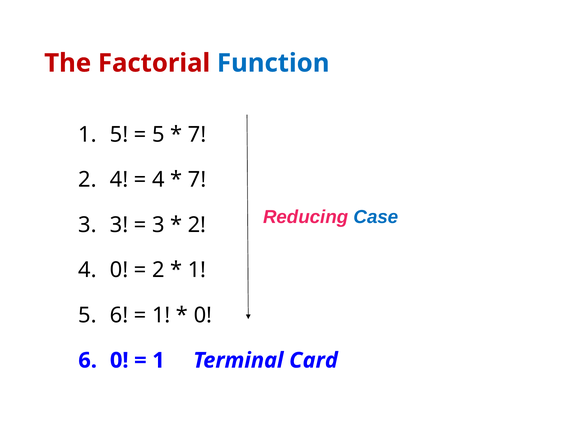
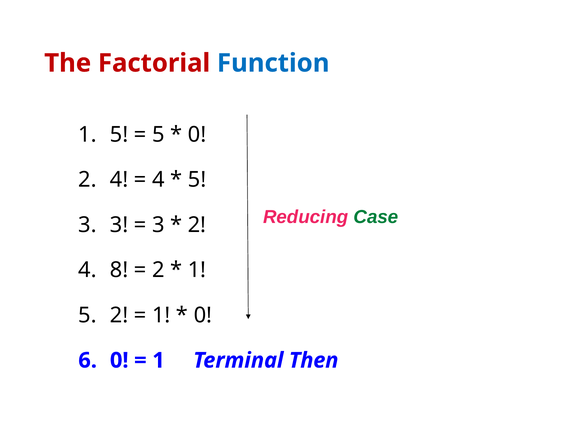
7 at (197, 134): 7 -> 0
7 at (197, 180): 7 -> 5
Case colour: blue -> green
4 0: 0 -> 8
5 6: 6 -> 2
Card: Card -> Then
